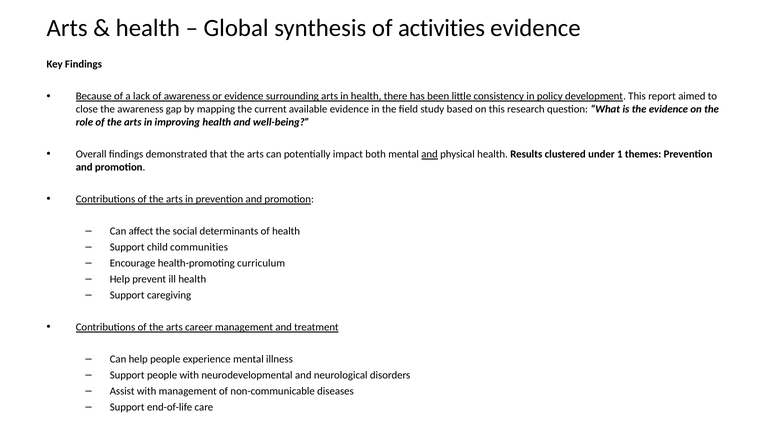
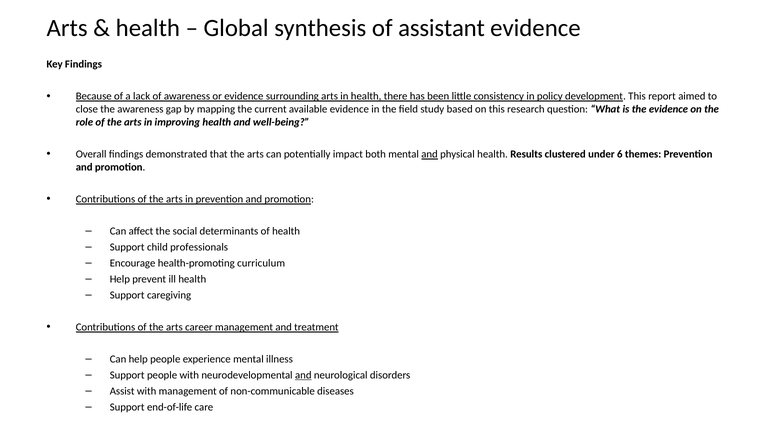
activities: activities -> assistant
1: 1 -> 6
communities: communities -> professionals
and at (303, 375) underline: none -> present
